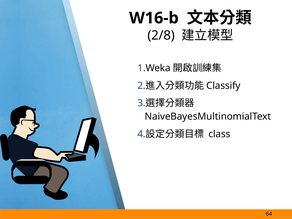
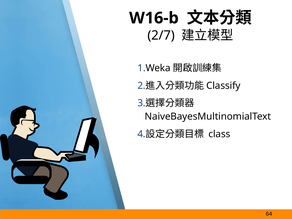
2/8: 2/8 -> 2/7
